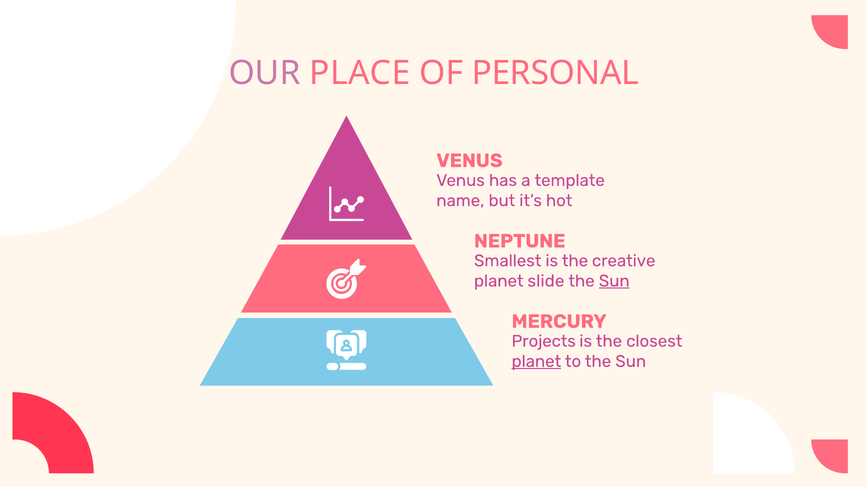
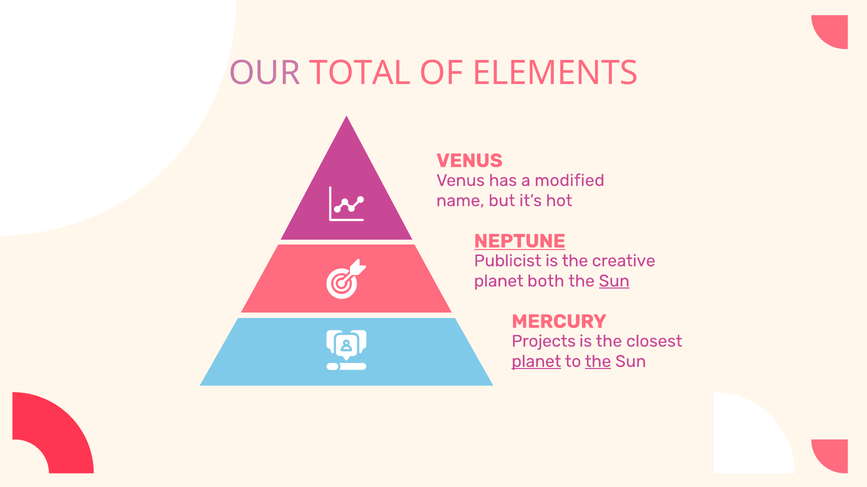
PLACE: PLACE -> TOTAL
PERSONAL: PERSONAL -> ELEMENTS
template: template -> modified
NEPTUNE underline: none -> present
Smallest: Smallest -> Publicist
slide: slide -> both
the at (598, 362) underline: none -> present
